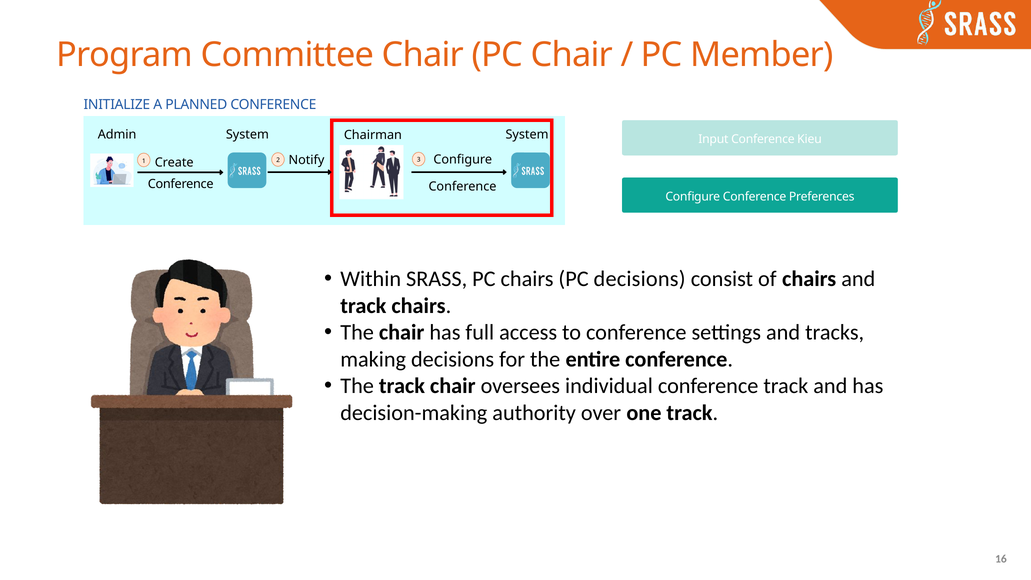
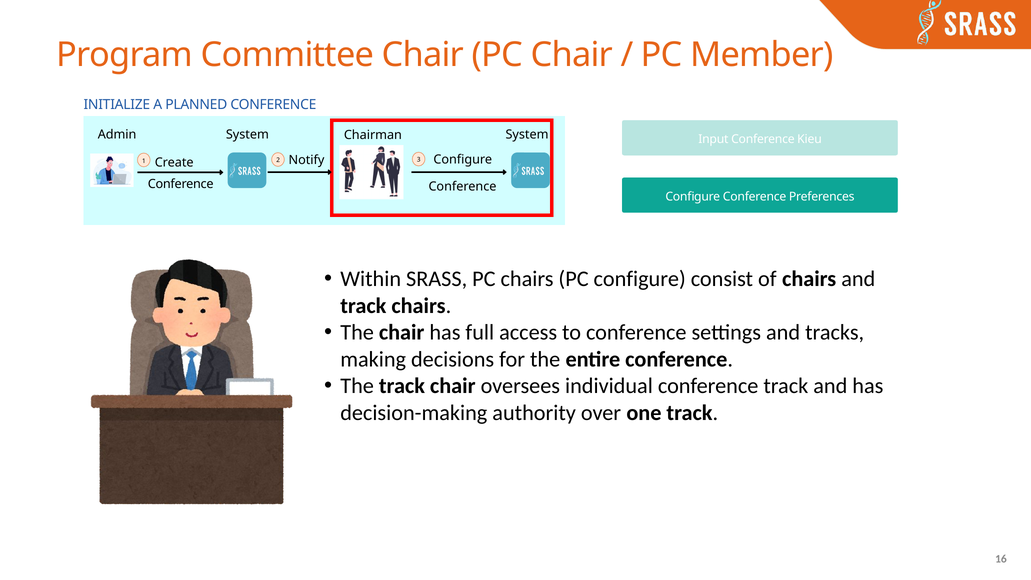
PC decisions: decisions -> configure
